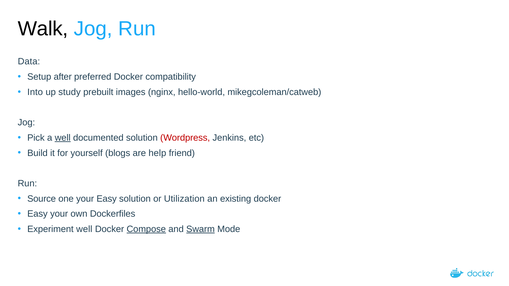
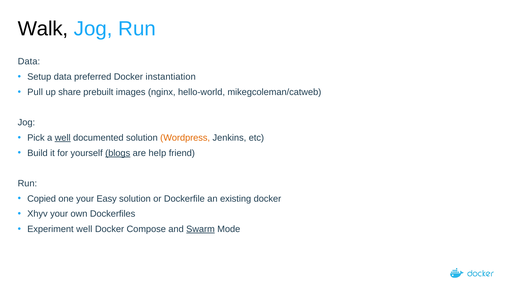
Setup after: after -> data
compatibility: compatibility -> instantiation
Into: Into -> Pull
study: study -> share
Wordpress colour: red -> orange
blogs underline: none -> present
Source: Source -> Copied
Utilization: Utilization -> Dockerfile
Easy at (37, 214): Easy -> Xhyv
Compose underline: present -> none
